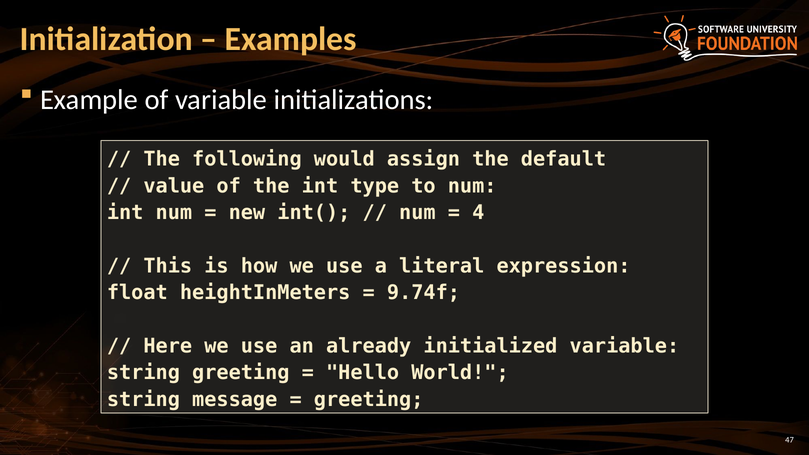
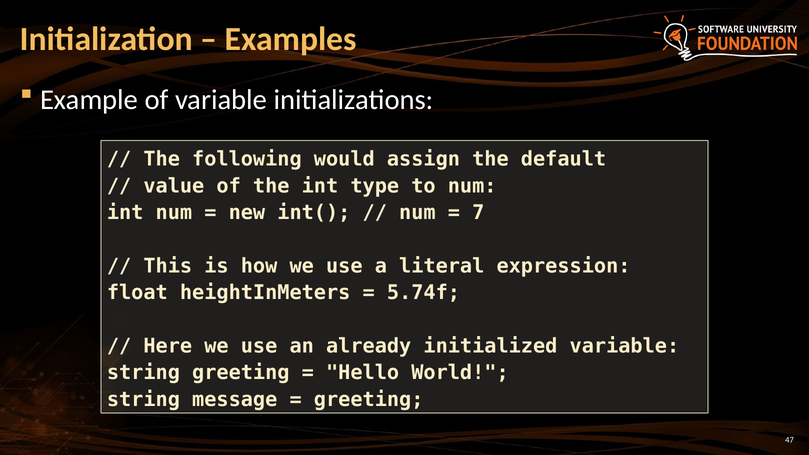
4: 4 -> 7
9.74f: 9.74f -> 5.74f
